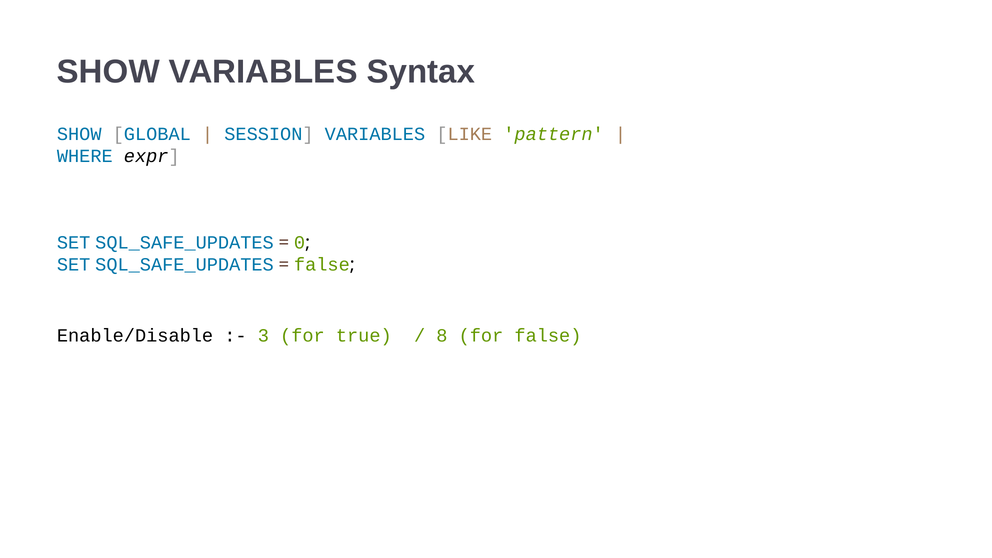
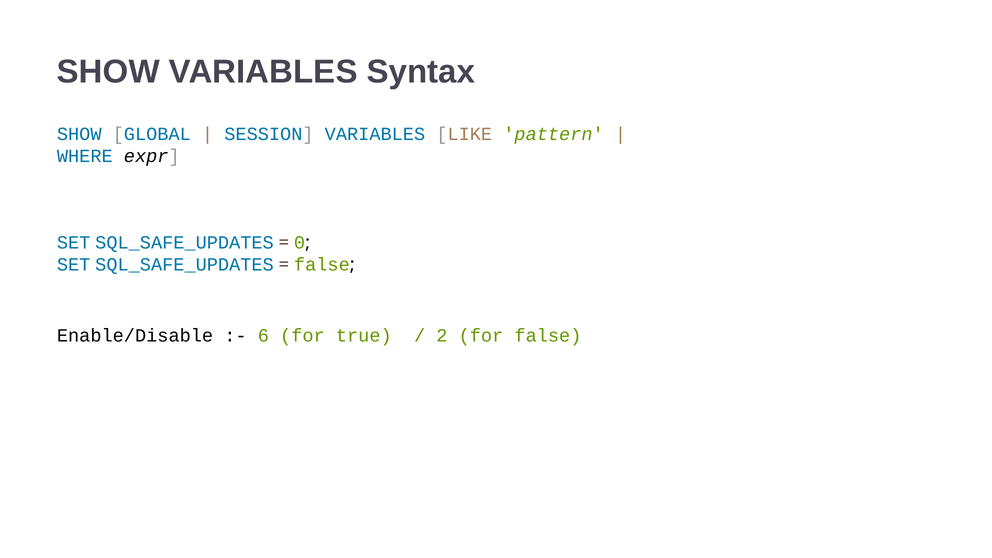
3: 3 -> 6
8: 8 -> 2
